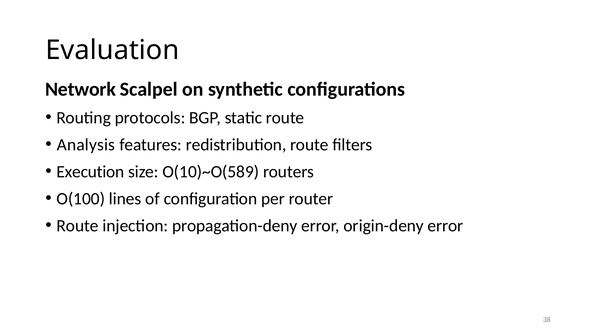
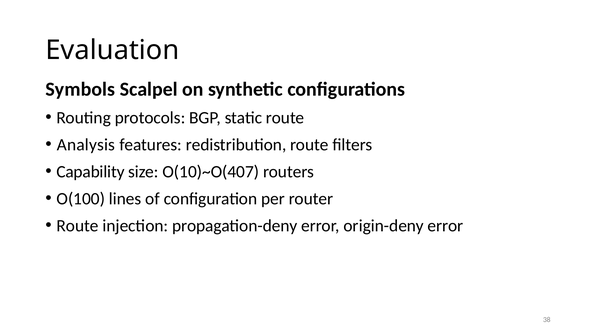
Network: Network -> Symbols
Execution: Execution -> Capability
O(10)~O(589: O(10)~O(589 -> O(10)~O(407
